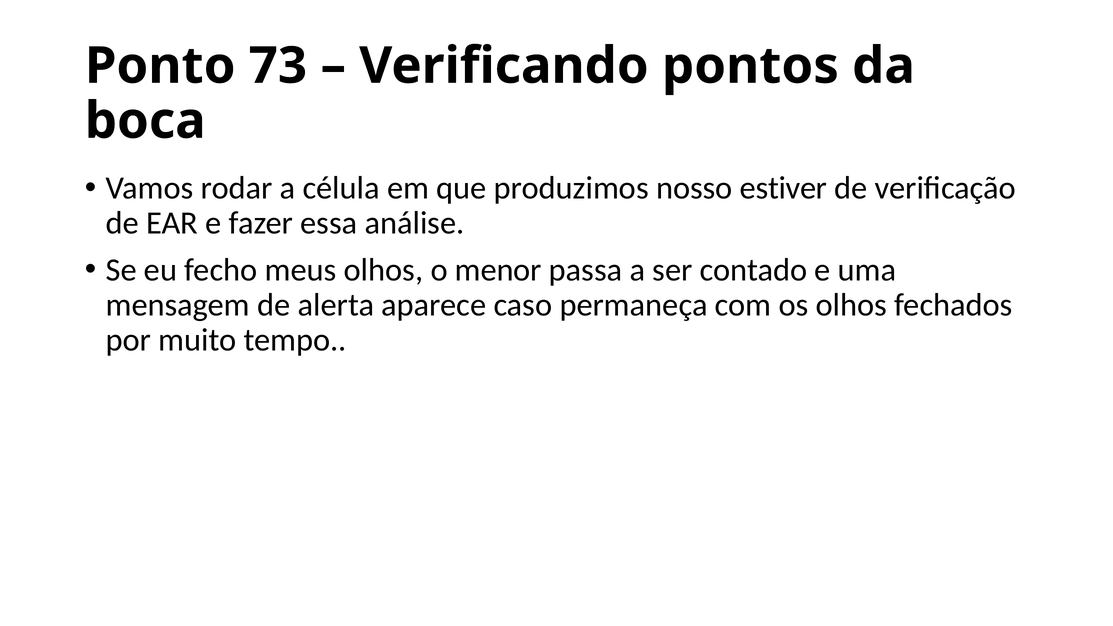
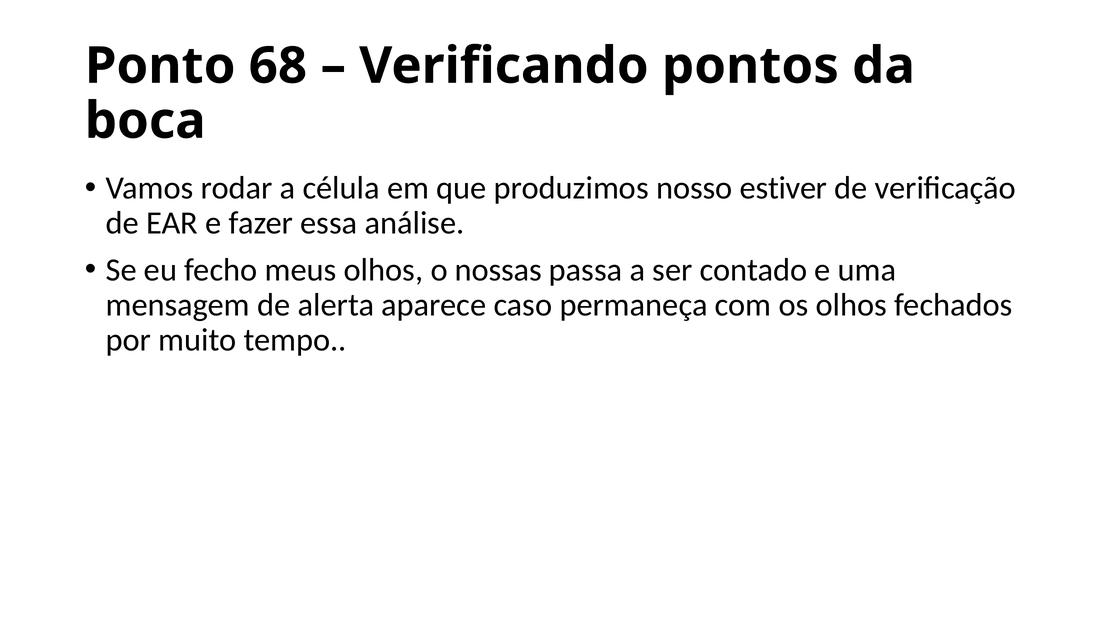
73: 73 -> 68
menor: menor -> nossas
